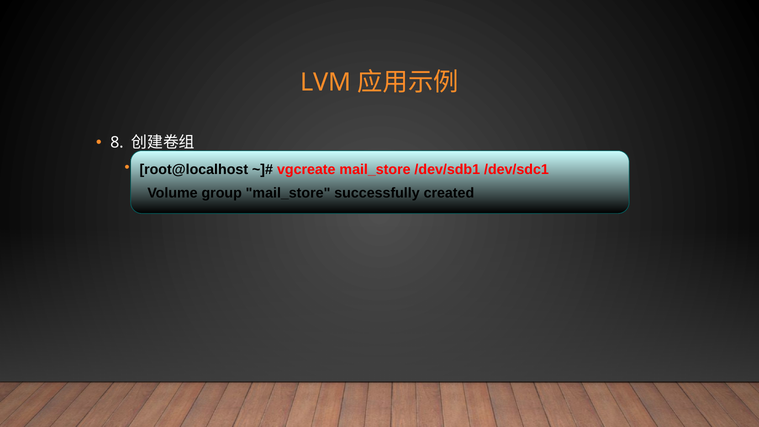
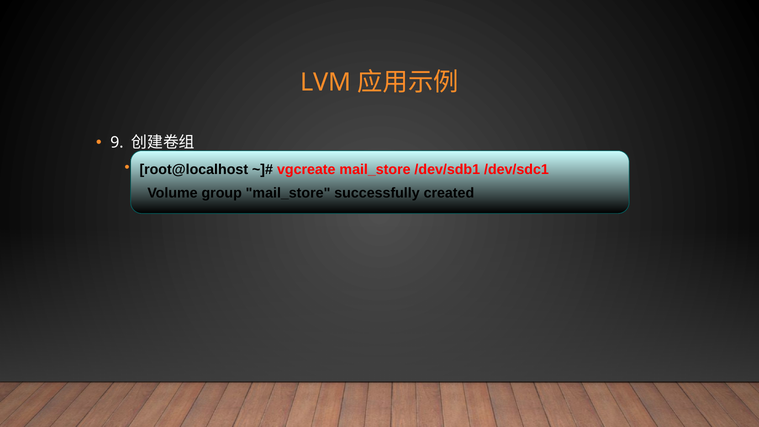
8: 8 -> 9
